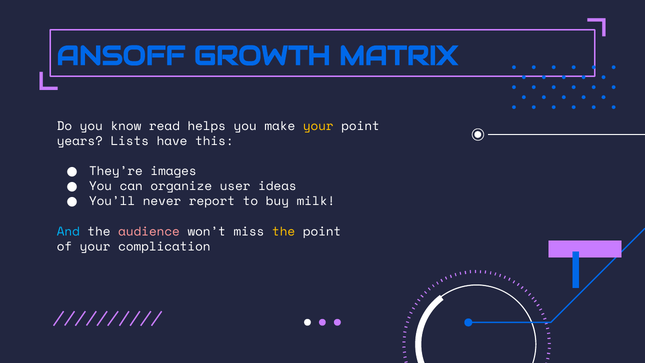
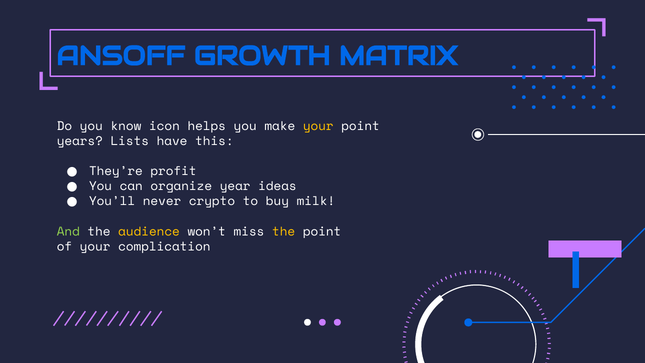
read: read -> icon
images: images -> profit
user: user -> year
report: report -> crypto
And colour: light blue -> light green
audience colour: pink -> yellow
